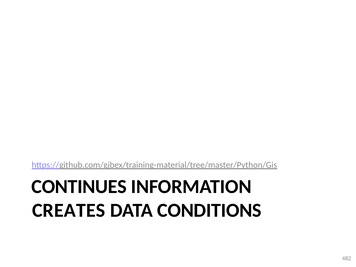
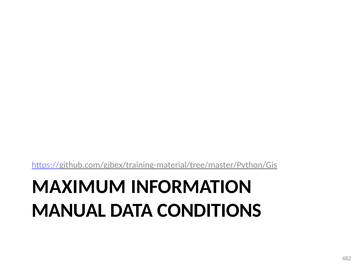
CONTINUES: CONTINUES -> MAXIMUM
CREATES: CREATES -> MANUAL
